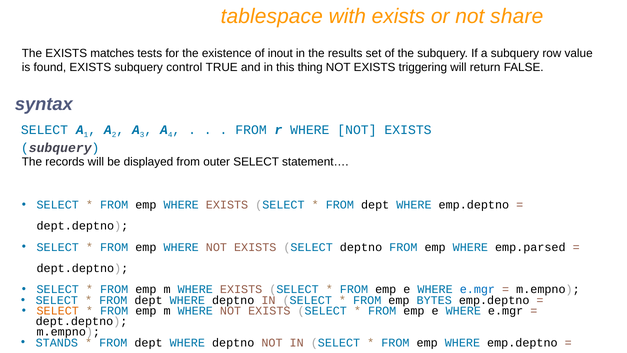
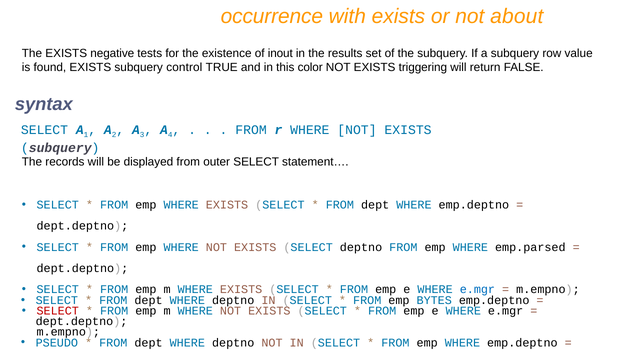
tablespace: tablespace -> occurrence
share: share -> about
matches: matches -> negative
thing: thing -> color
SELECT at (58, 310) colour: orange -> red
STANDS: STANDS -> PSEUDO
